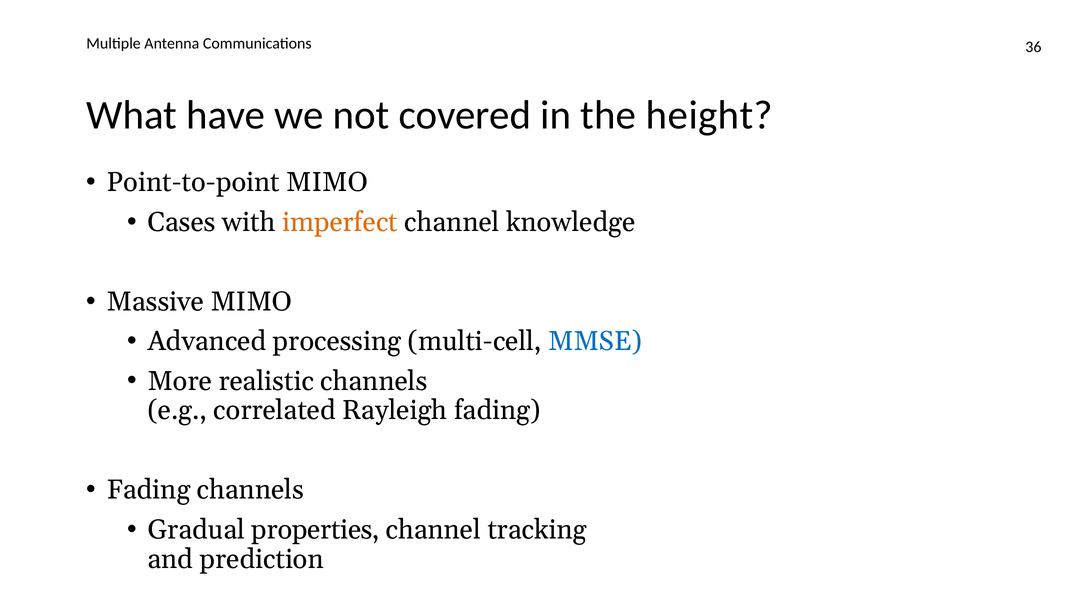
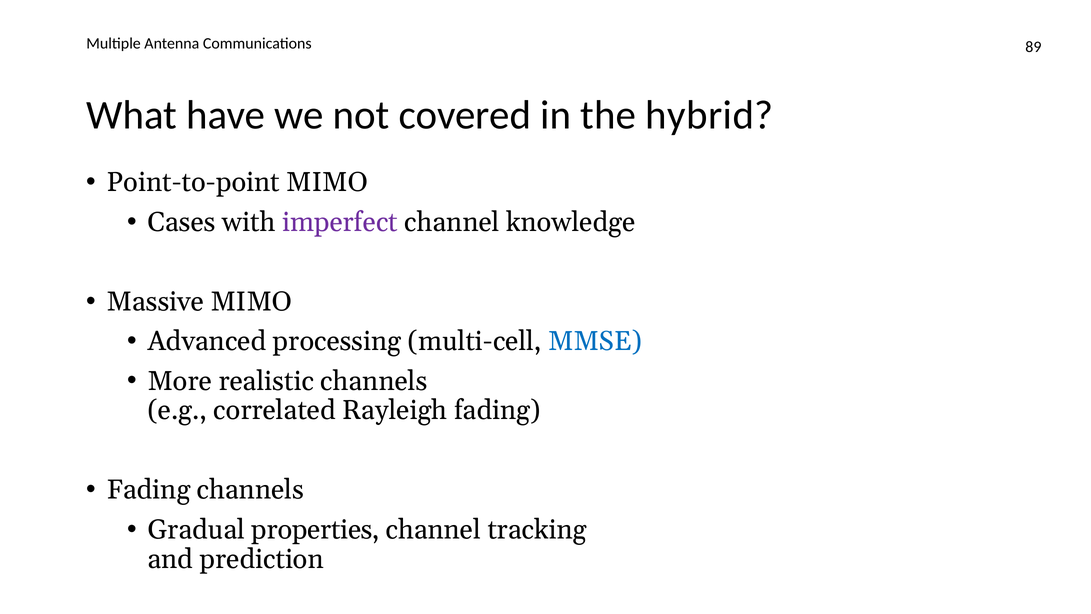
36: 36 -> 89
height: height -> hybrid
imperfect colour: orange -> purple
